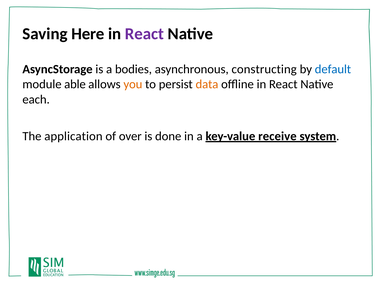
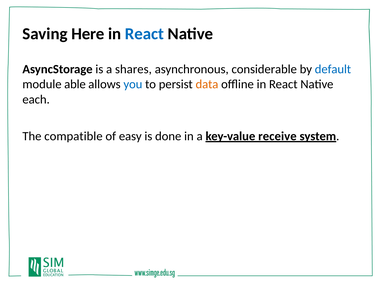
React at (144, 34) colour: purple -> blue
bodies: bodies -> shares
constructing: constructing -> considerable
you colour: orange -> blue
application: application -> compatible
over: over -> easy
